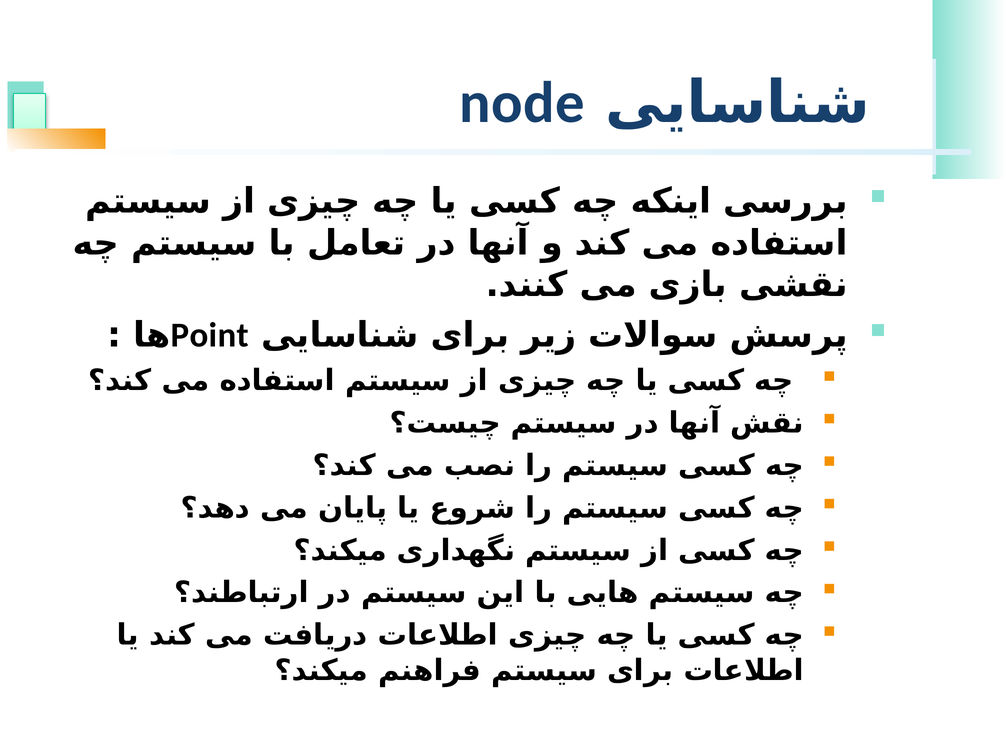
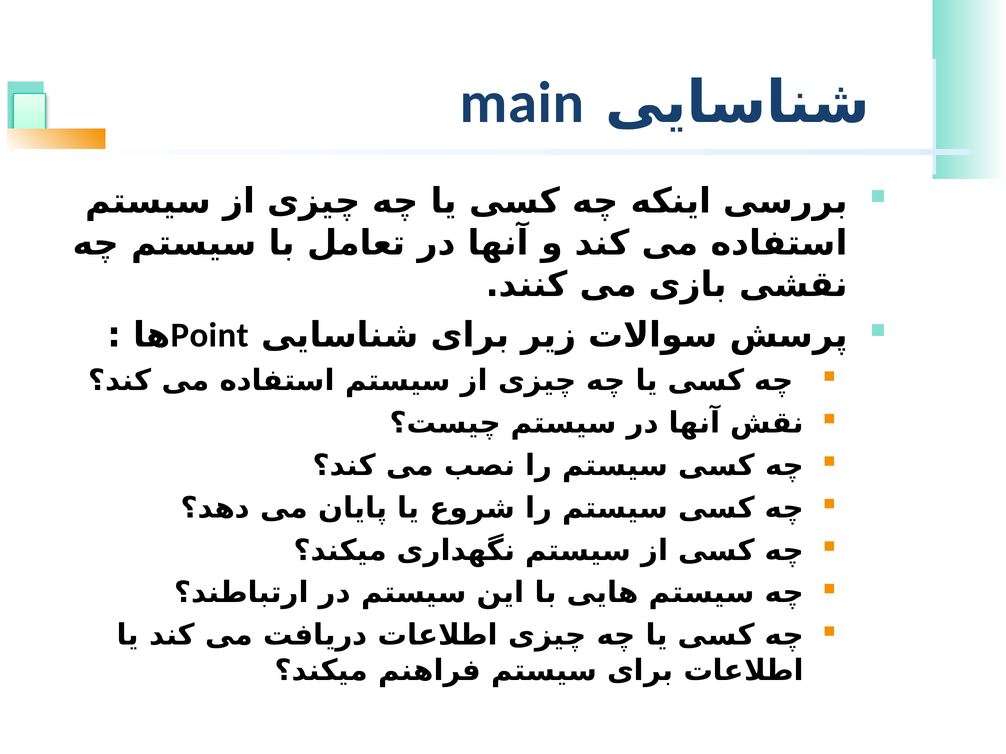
node: node -> main
